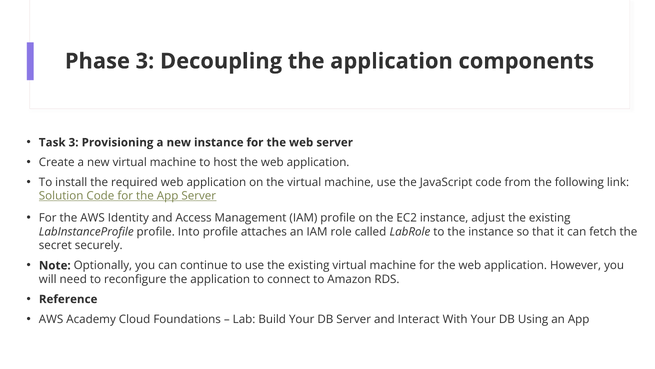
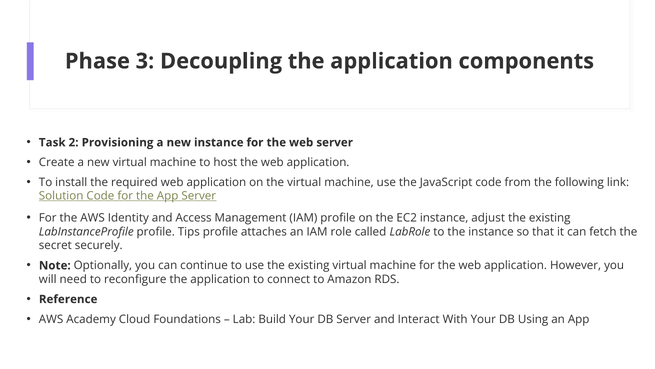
Task 3: 3 -> 2
Into: Into -> Tips
